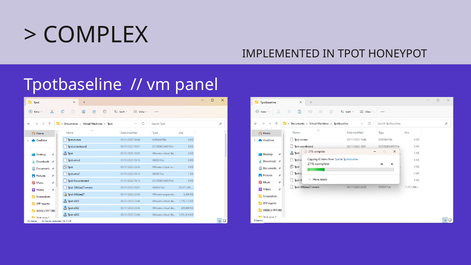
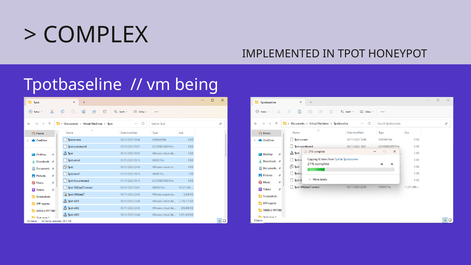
panel: panel -> being
